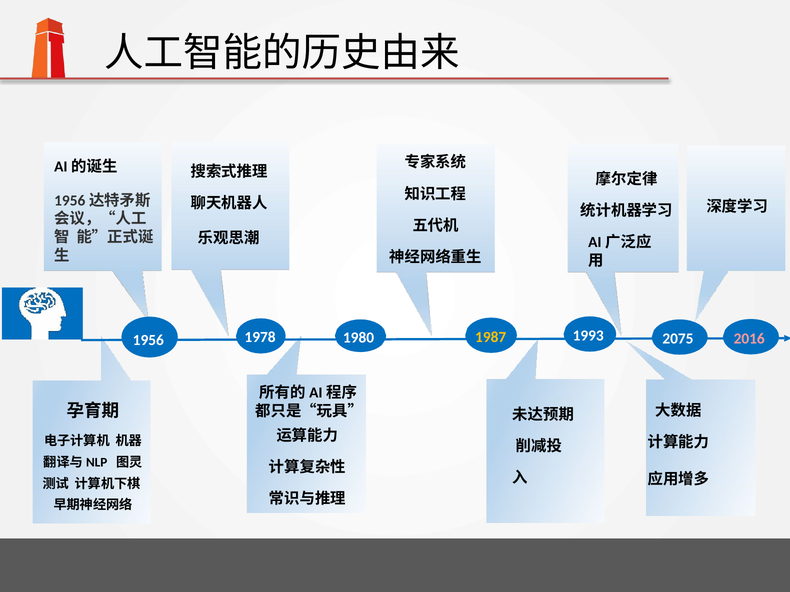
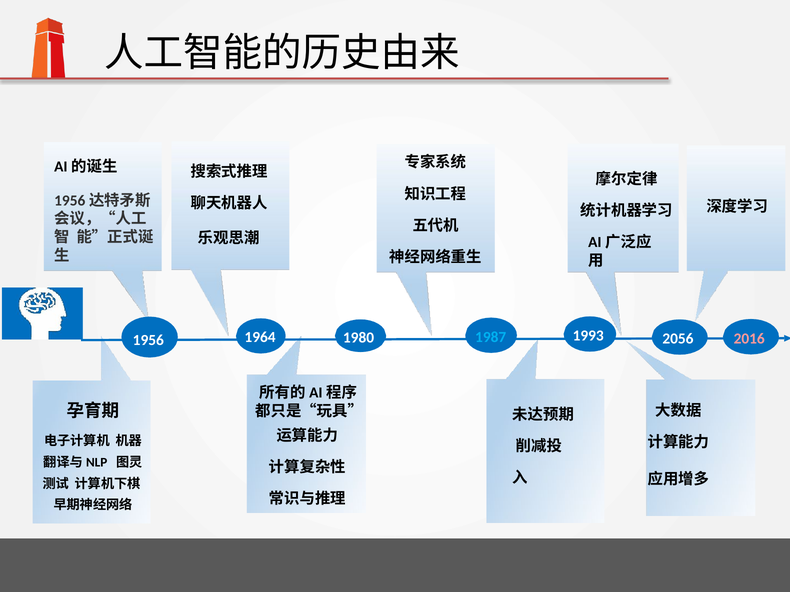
1978: 1978 -> 1964
1987 colour: yellow -> light blue
2075: 2075 -> 2056
